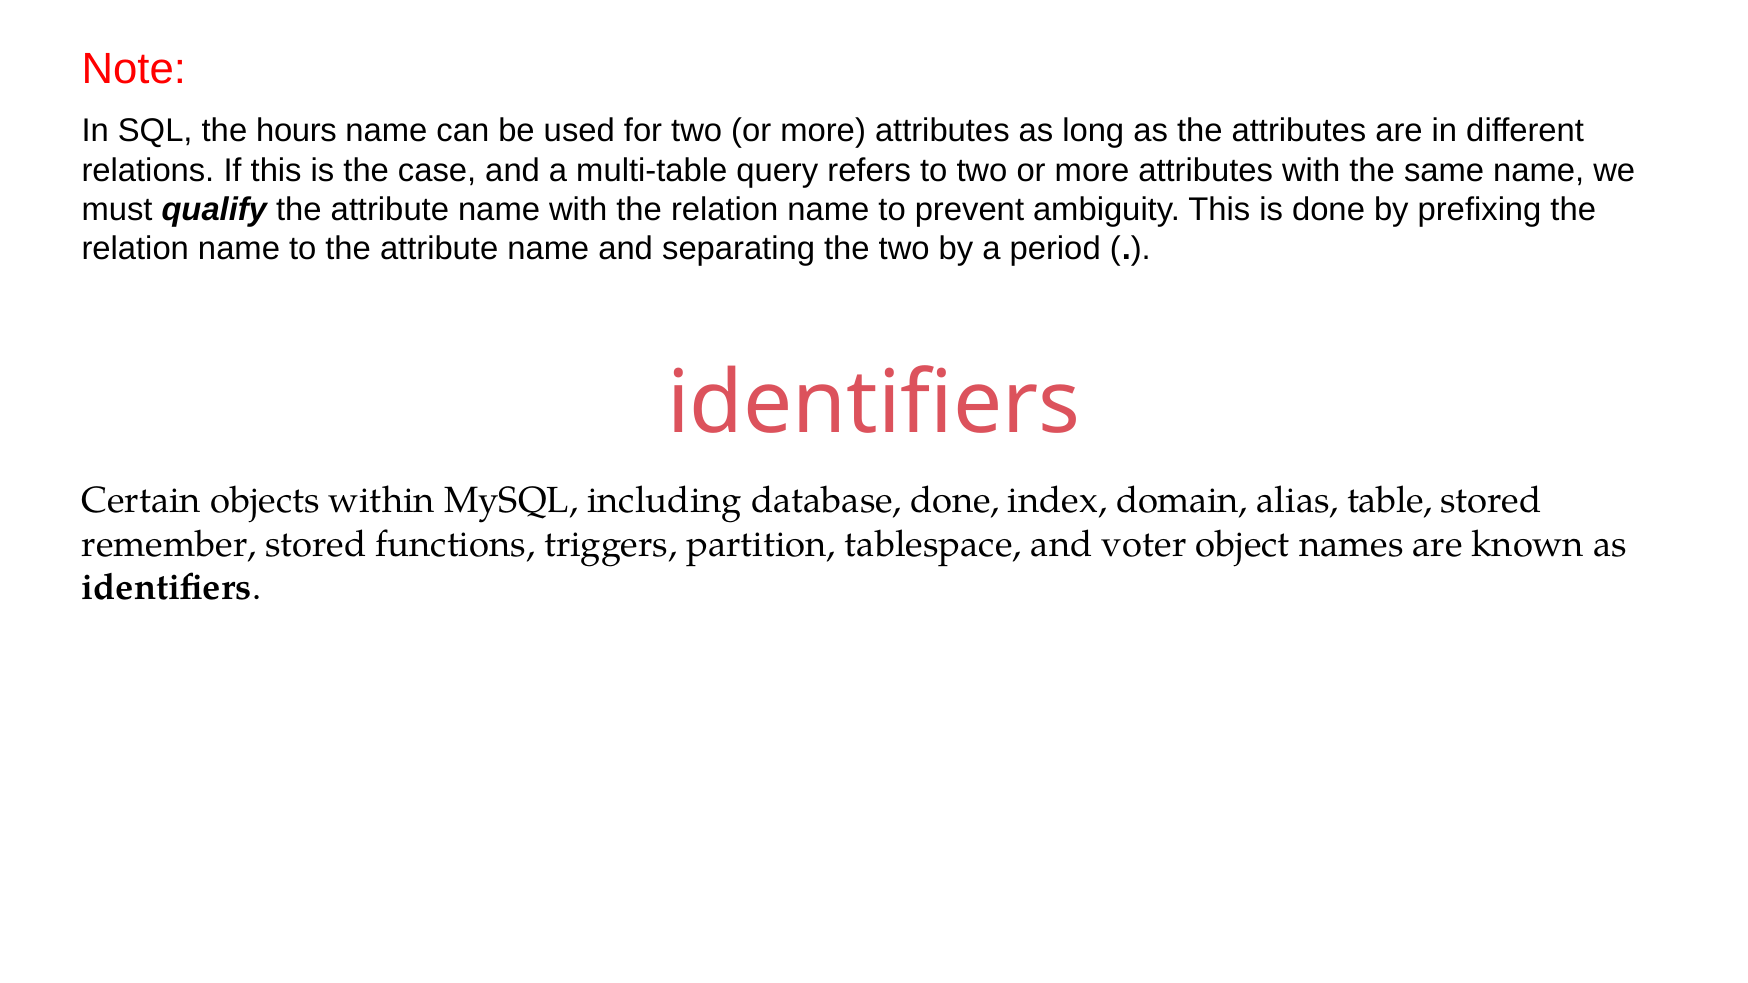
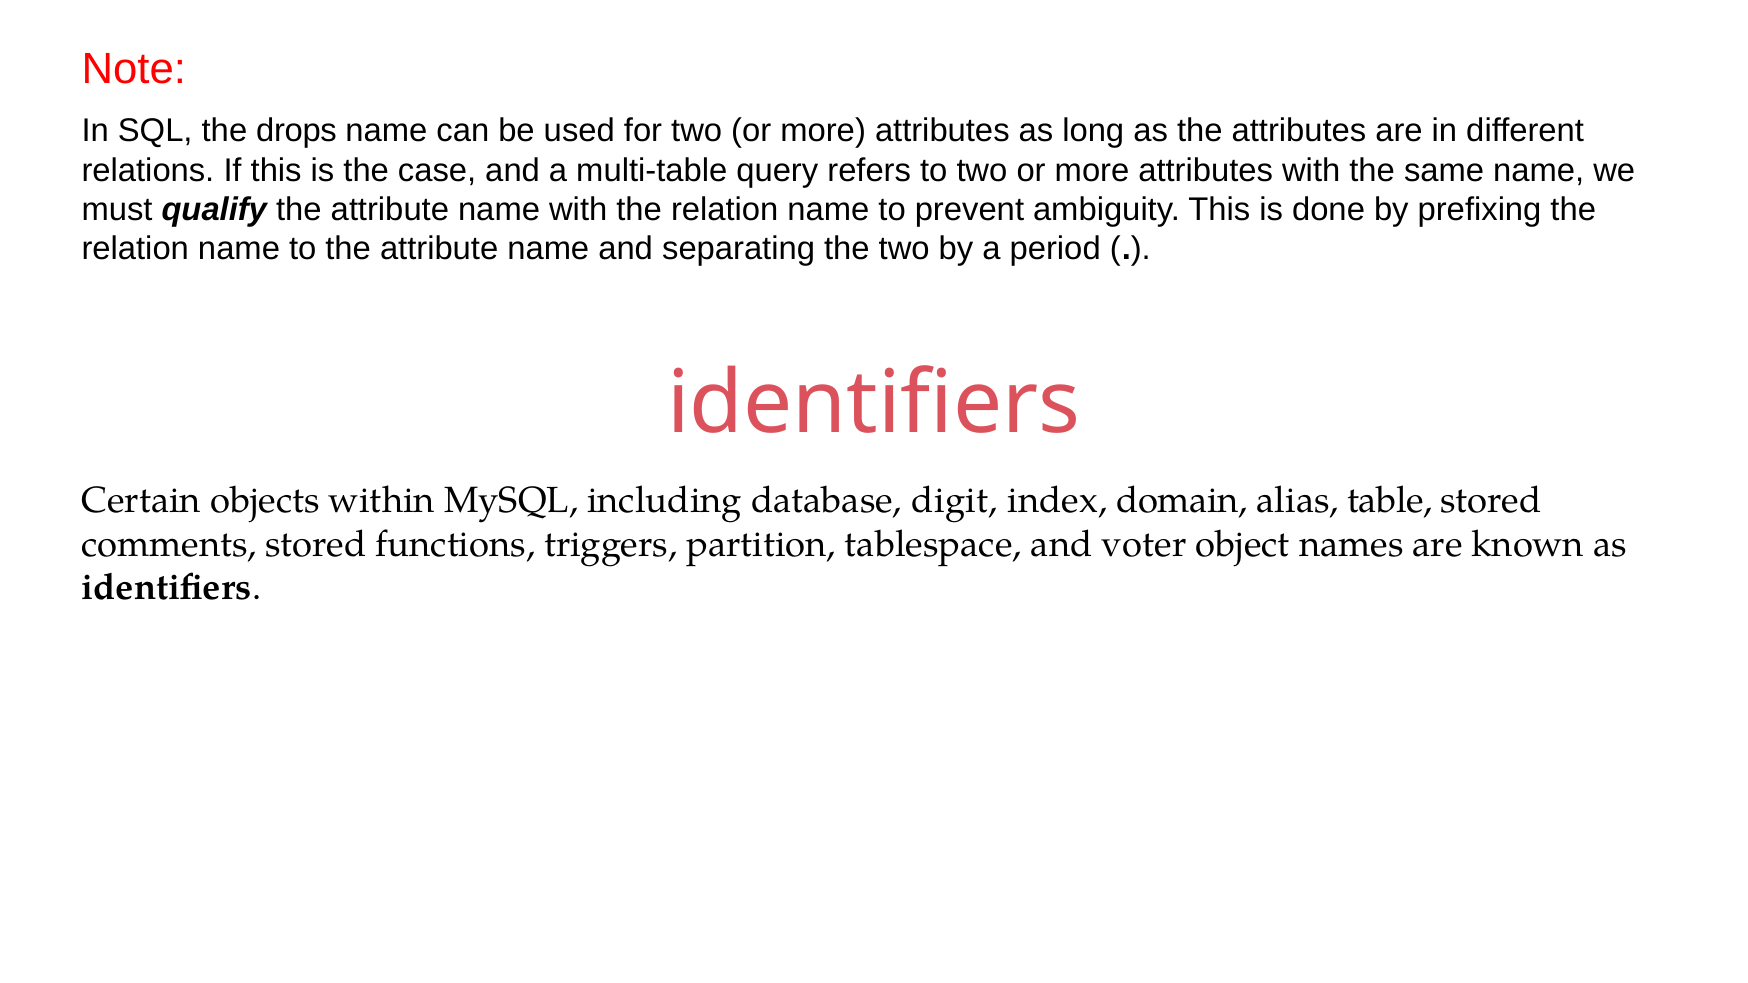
hours: hours -> drops
database done: done -> digit
remember: remember -> comments
